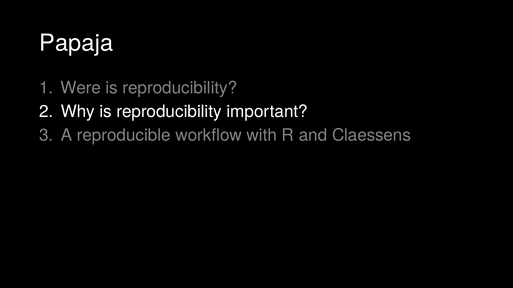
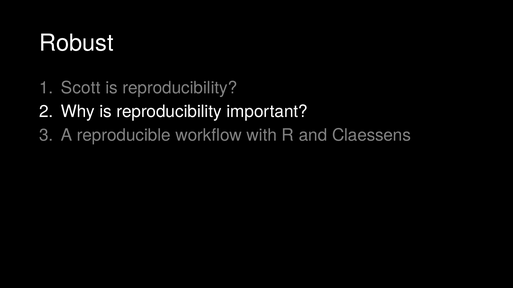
Papaja: Papaja -> Robust
Were: Were -> Scott
